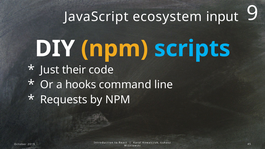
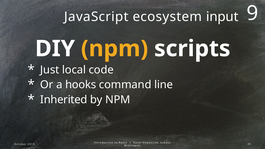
scripts colour: light blue -> white
their: their -> local
Requests: Requests -> Inherited
